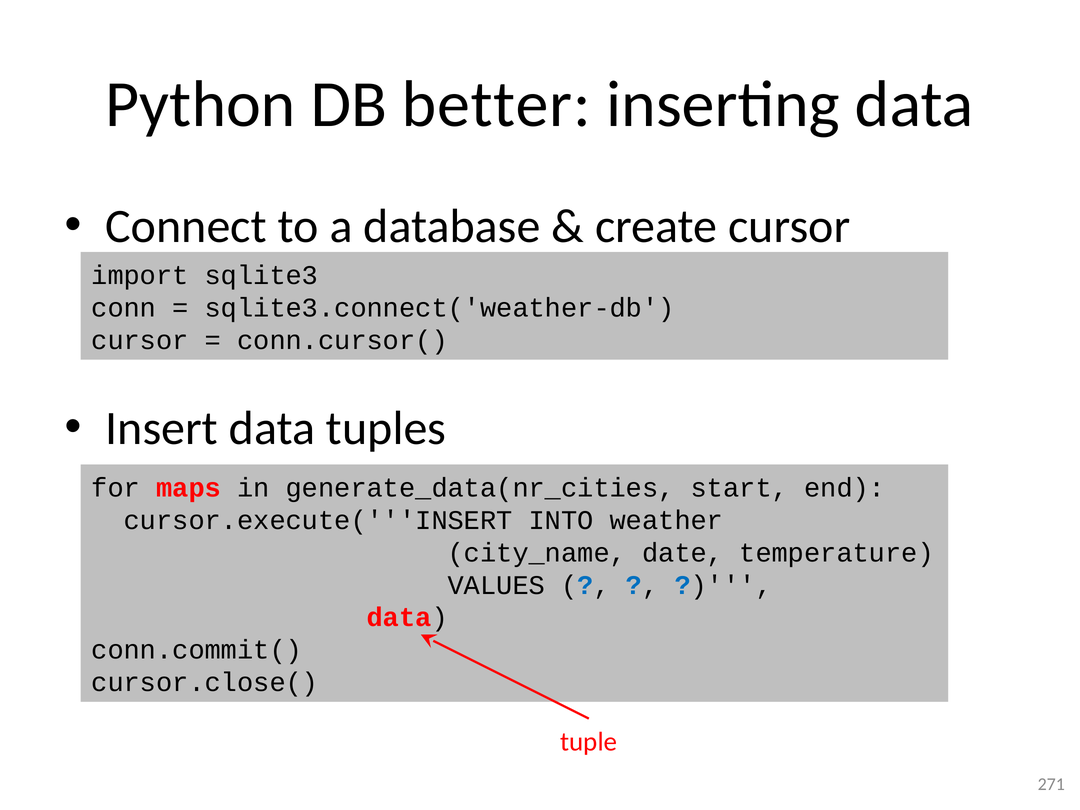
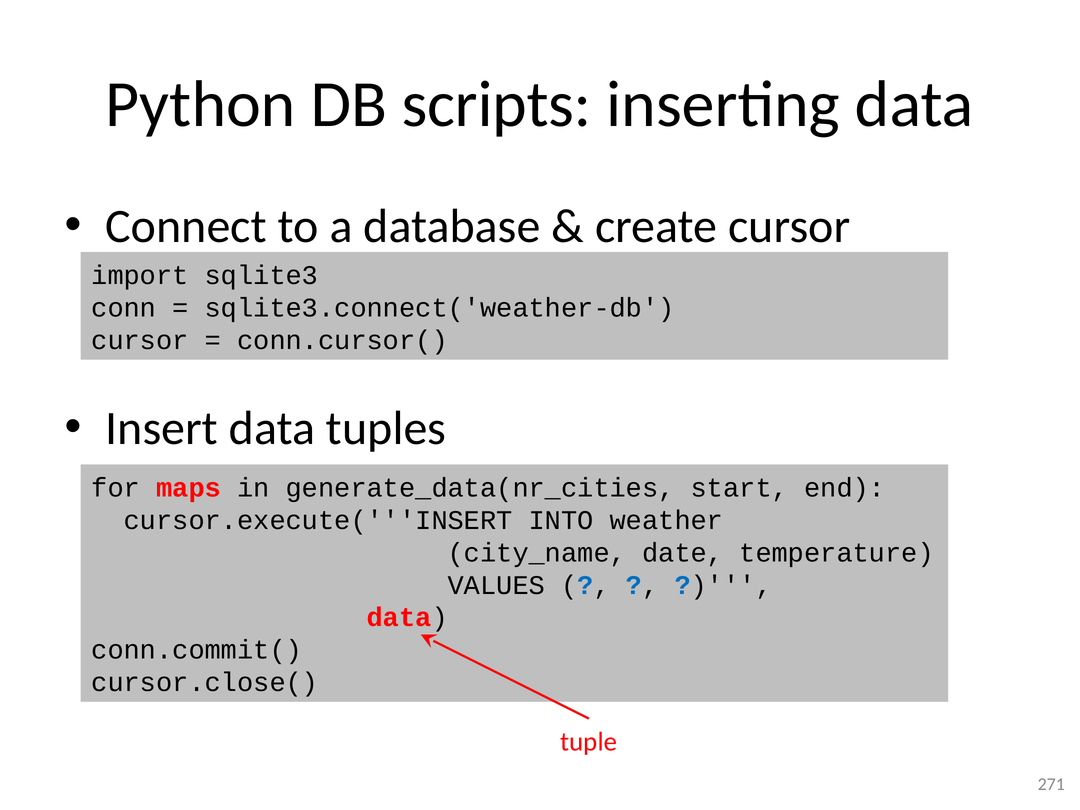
better: better -> scripts
